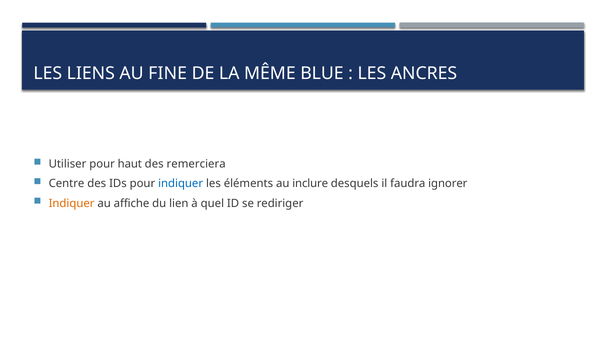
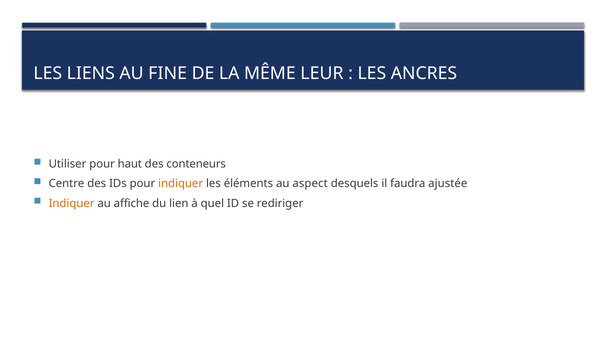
BLUE: BLUE -> LEUR
remerciera: remerciera -> conteneurs
indiquer at (181, 183) colour: blue -> orange
inclure: inclure -> aspect
ignorer: ignorer -> ajustée
